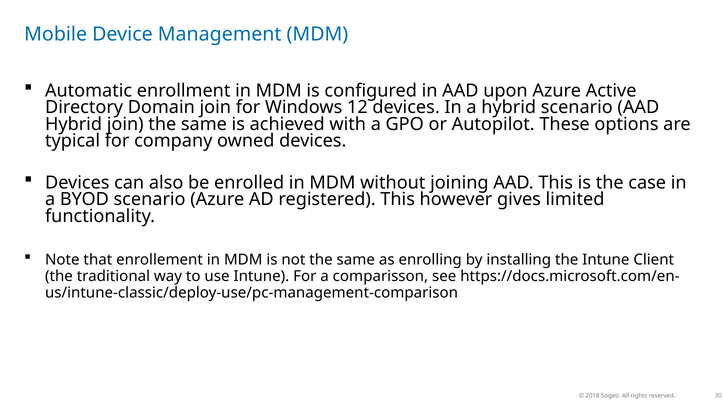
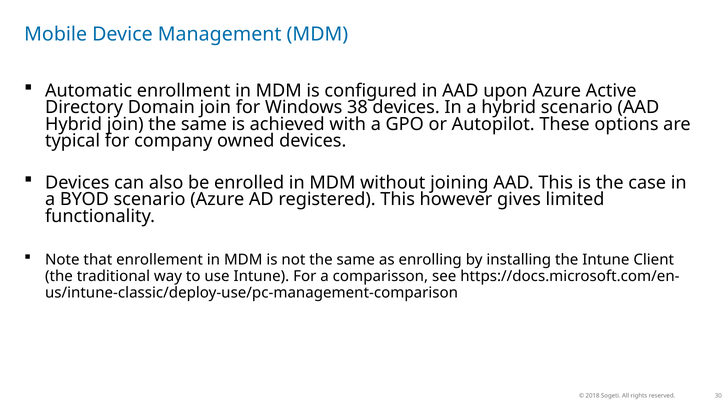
12: 12 -> 38
